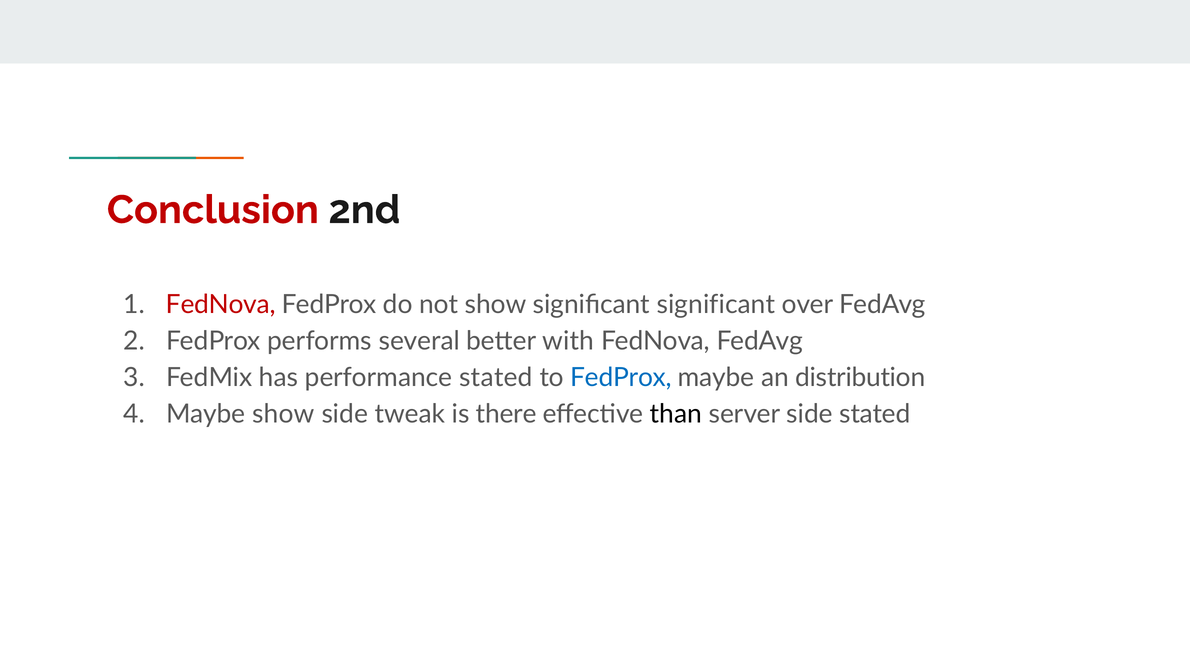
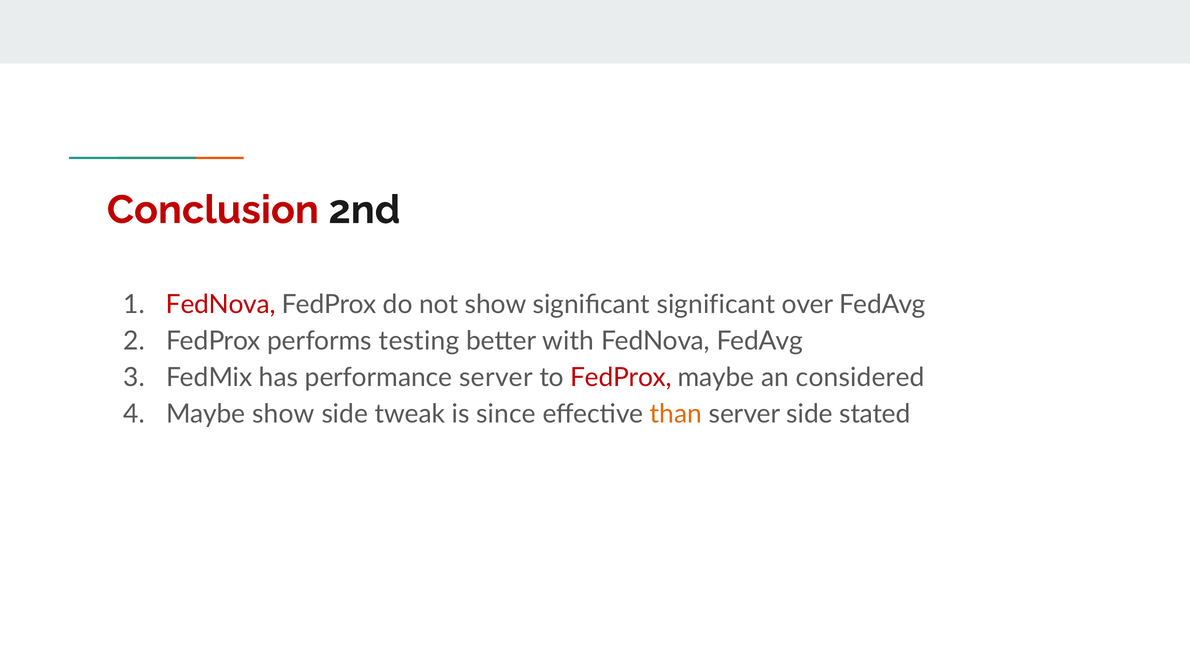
several: several -> testing
performance stated: stated -> server
FedProx at (621, 378) colour: blue -> red
distribution: distribution -> considered
there: there -> since
than colour: black -> orange
